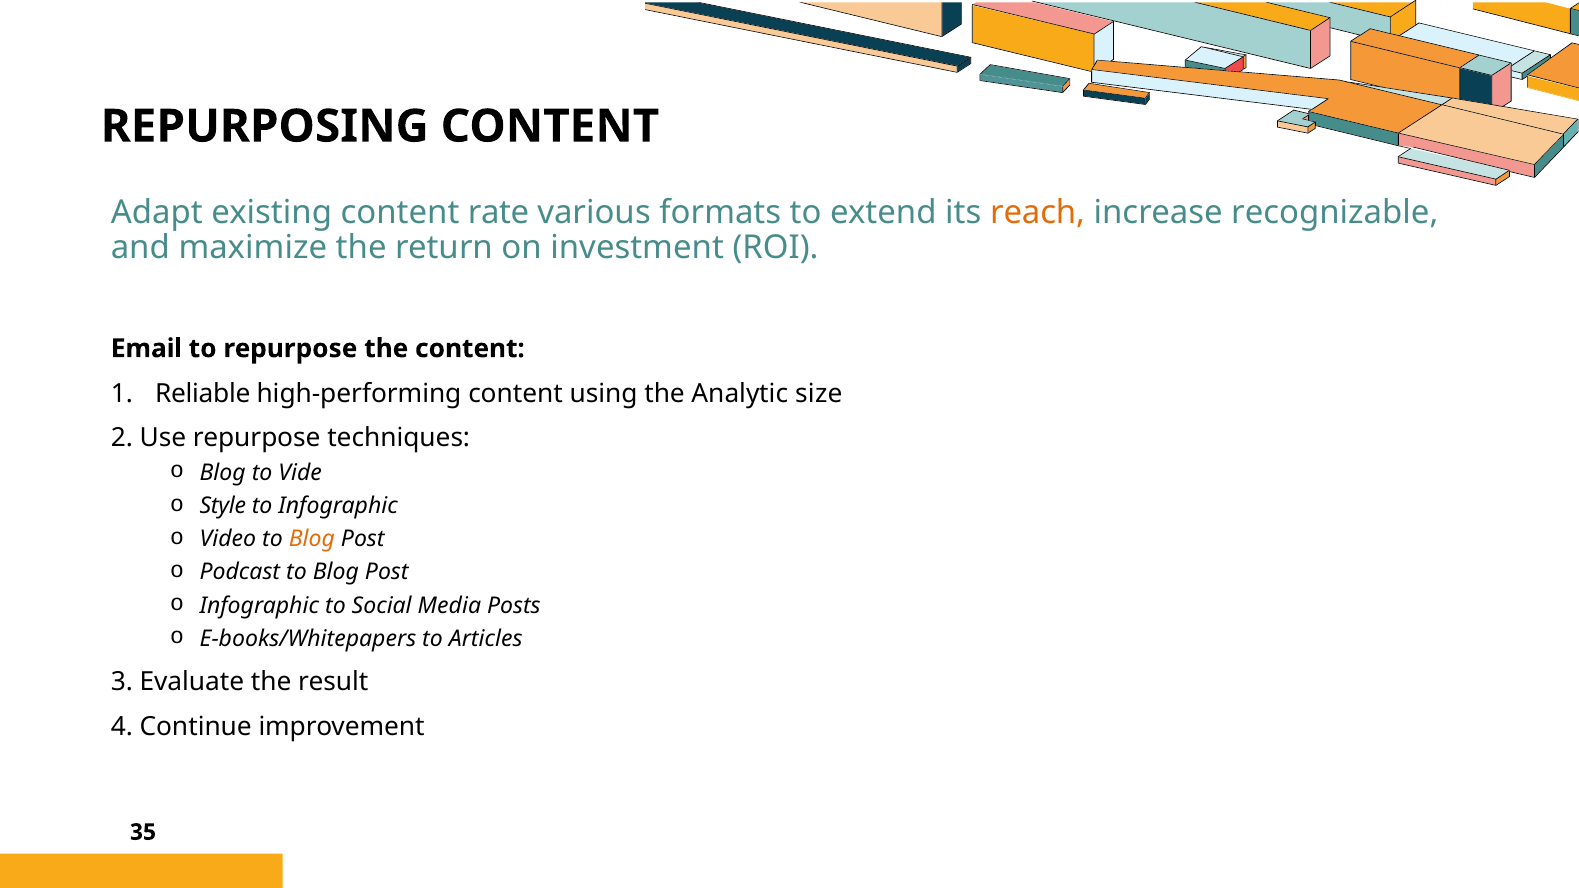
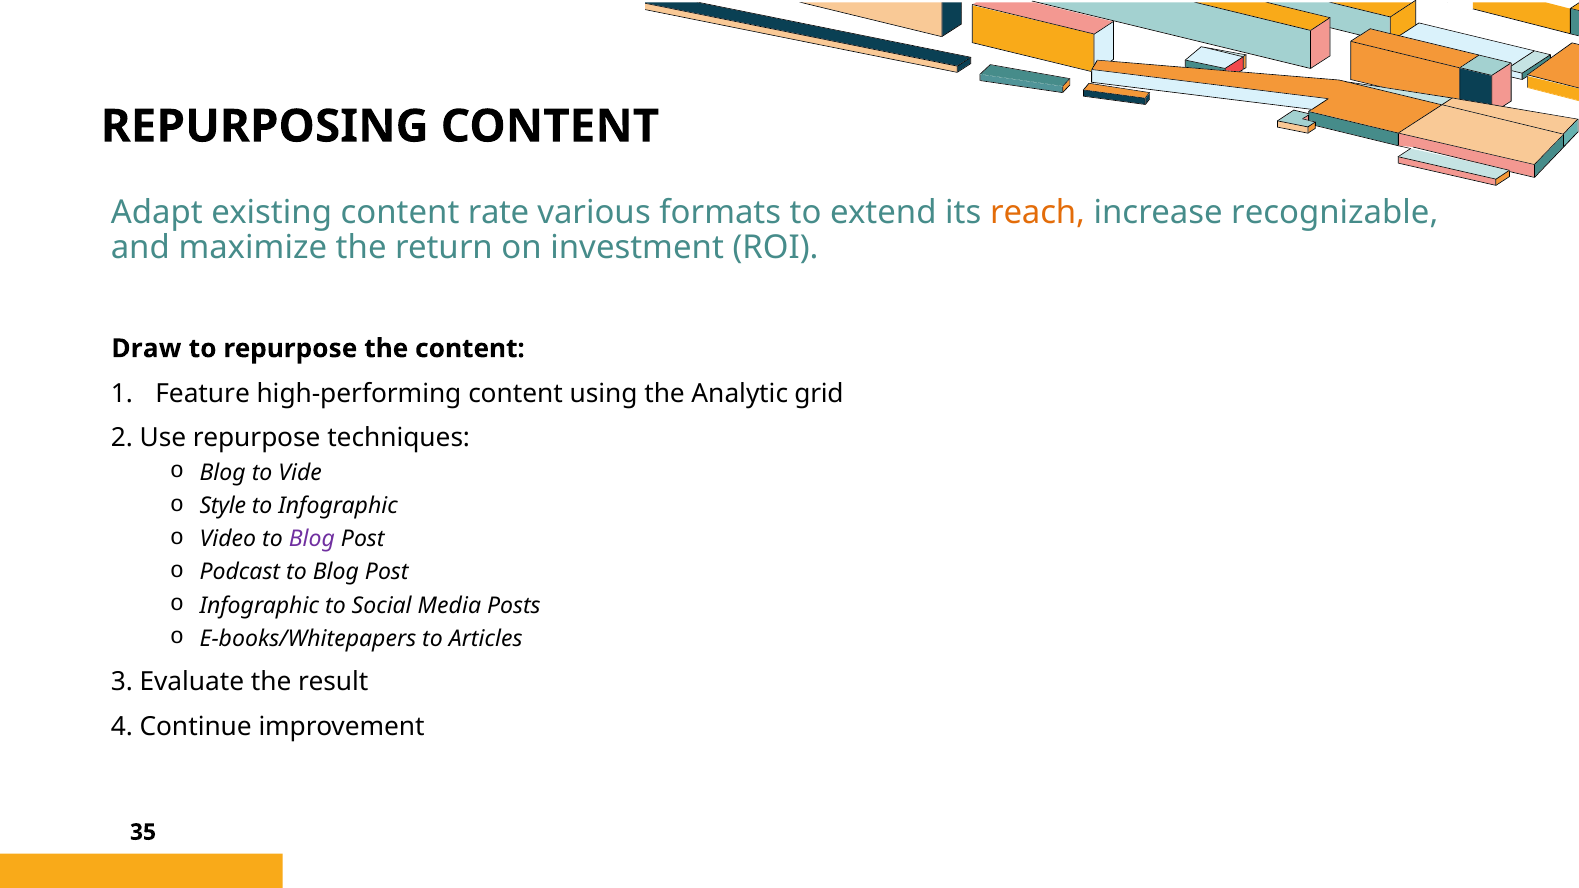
Email: Email -> Draw
Reliable: Reliable -> Feature
size: size -> grid
Blog at (312, 539) colour: orange -> purple
